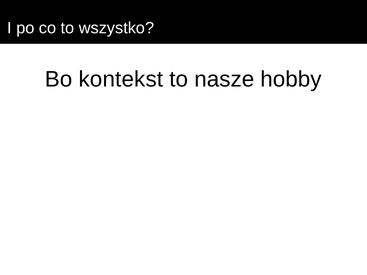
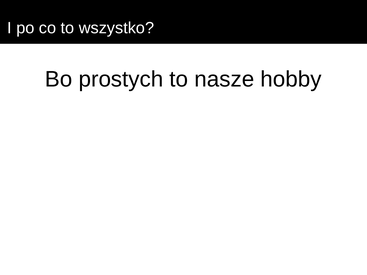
kontekst: kontekst -> prostych
